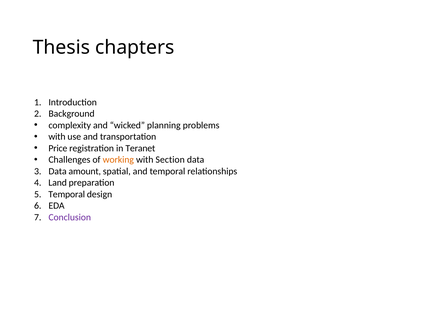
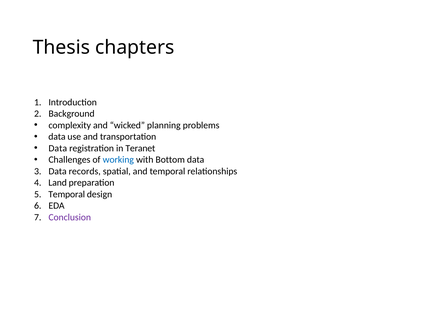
with at (57, 137): with -> data
Price at (58, 148): Price -> Data
working colour: orange -> blue
Section: Section -> Bottom
amount: amount -> records
